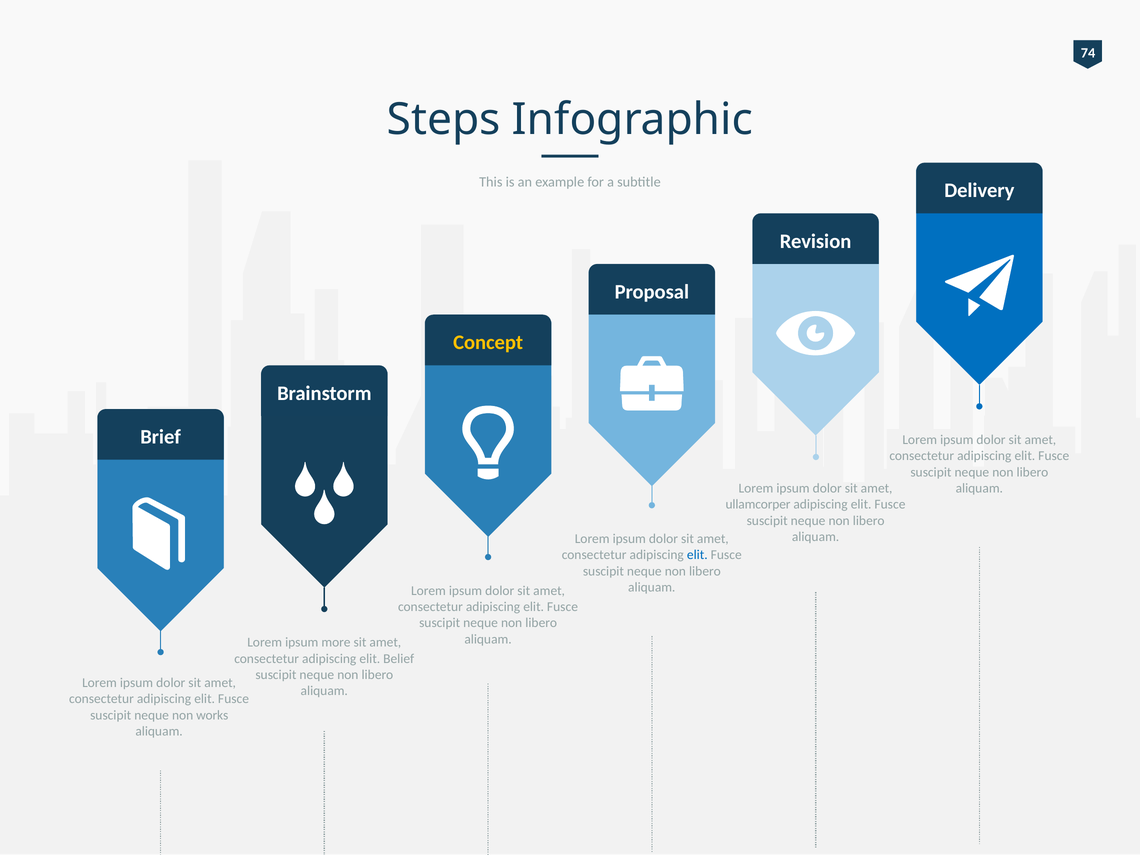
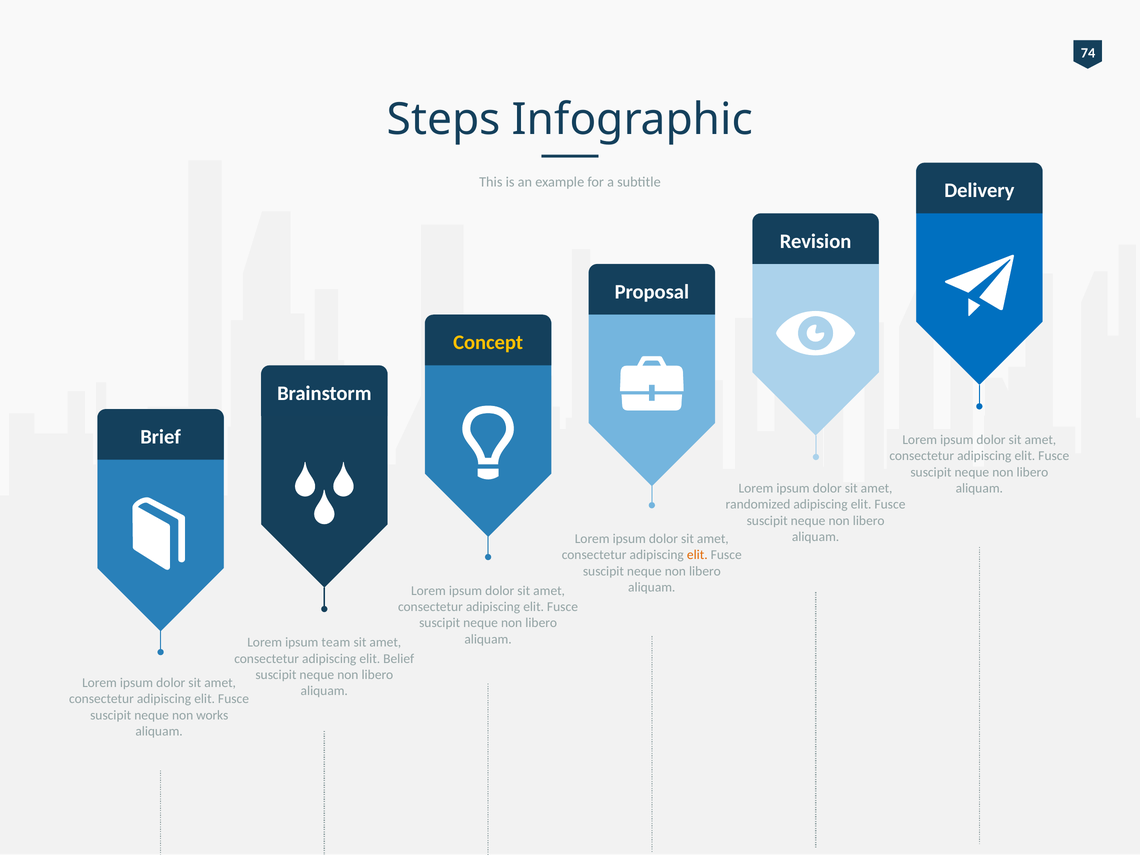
ullamcorper: ullamcorper -> randomized
elit at (697, 555) colour: blue -> orange
more: more -> team
